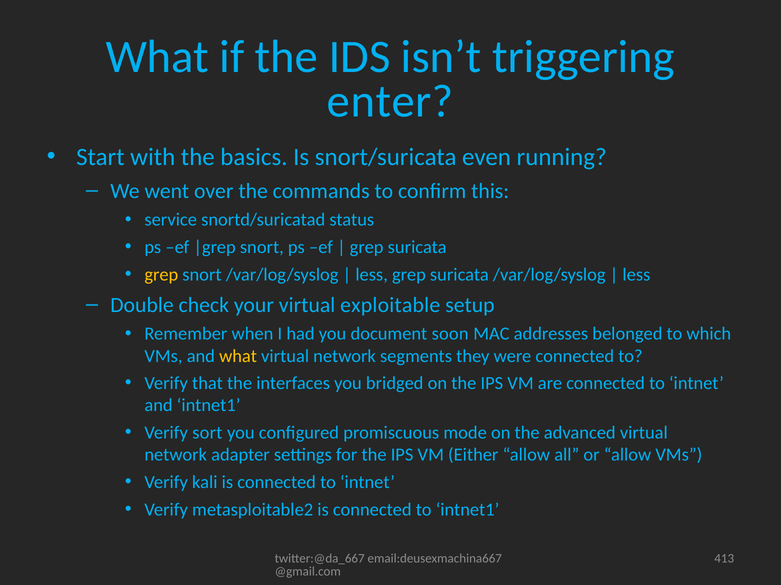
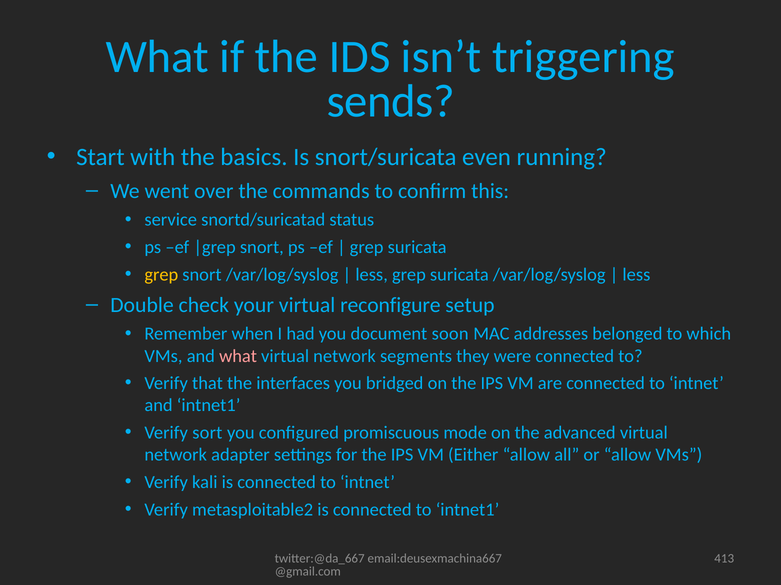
enter: enter -> sends
exploitable: exploitable -> reconfigure
what at (238, 356) colour: yellow -> pink
